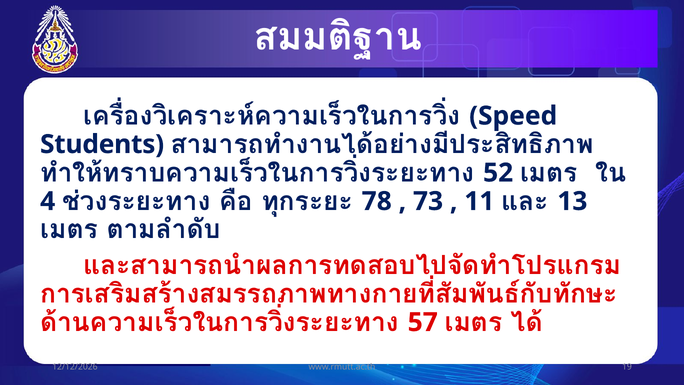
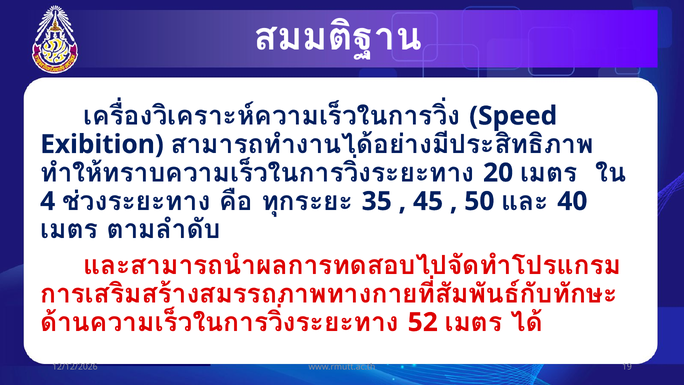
Students: Students -> Exibition
52: 52 -> 20
78: 78 -> 35
73: 73 -> 45
11: 11 -> 50
13: 13 -> 40
57: 57 -> 52
